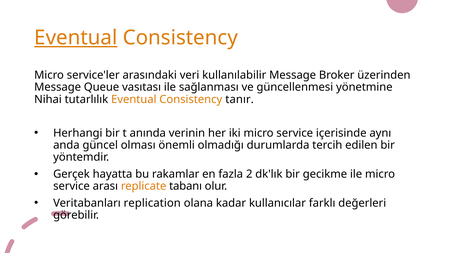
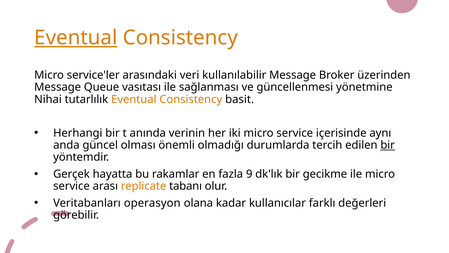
tanır: tanır -> basit
bir at (388, 145) underline: none -> present
2: 2 -> 9
replication: replication -> operasyon
